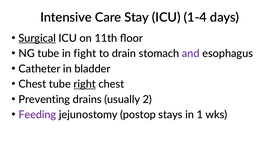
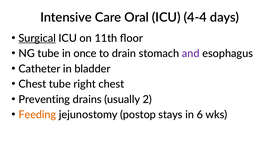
Stay: Stay -> Oral
1-4: 1-4 -> 4-4
fight: fight -> once
right underline: present -> none
Feeding colour: purple -> orange
1: 1 -> 6
